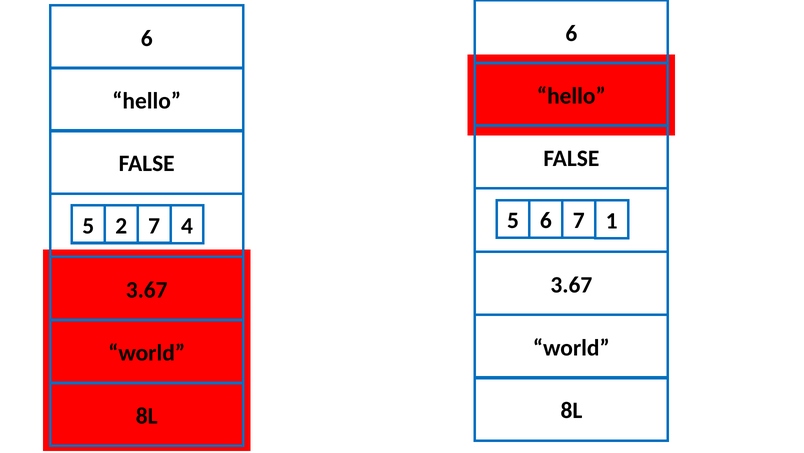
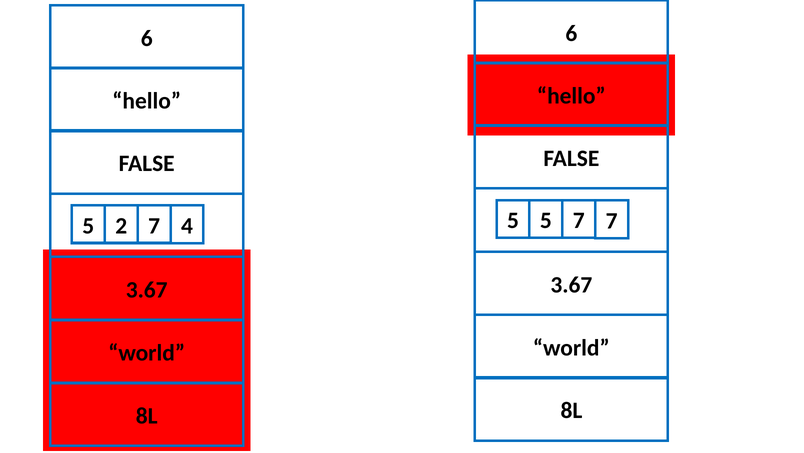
5 6: 6 -> 5
7 1: 1 -> 7
